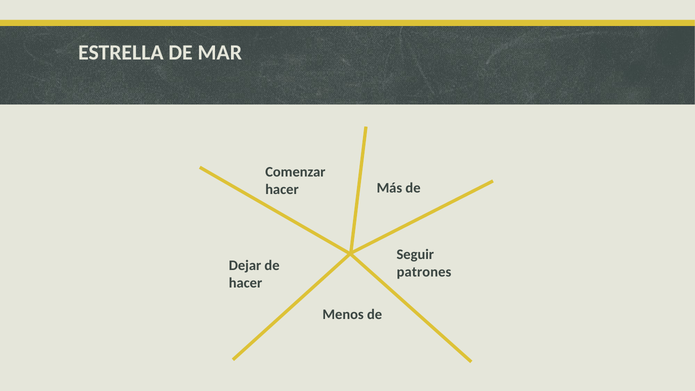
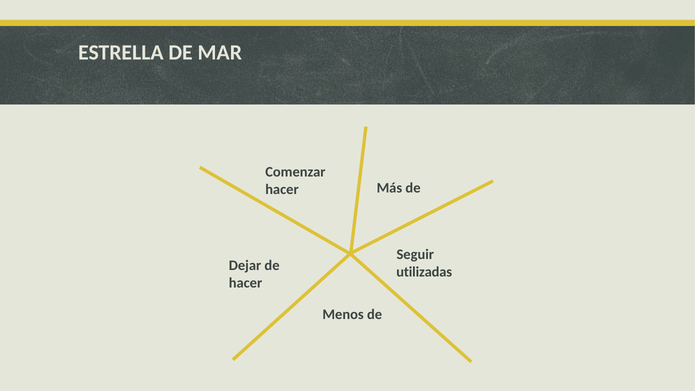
patrones: patrones -> utilizadas
